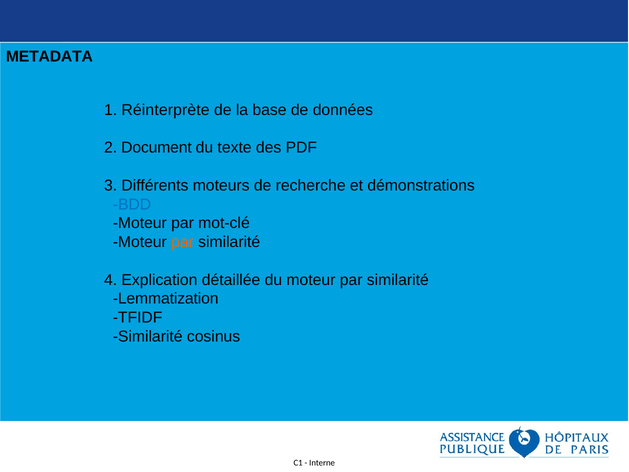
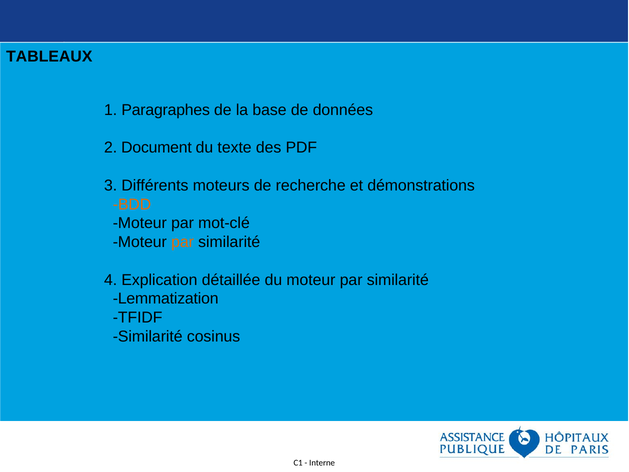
METADATA: METADATA -> TABLEAUX
Réinterprète: Réinterprète -> Paragraphes
BDD colour: blue -> orange
